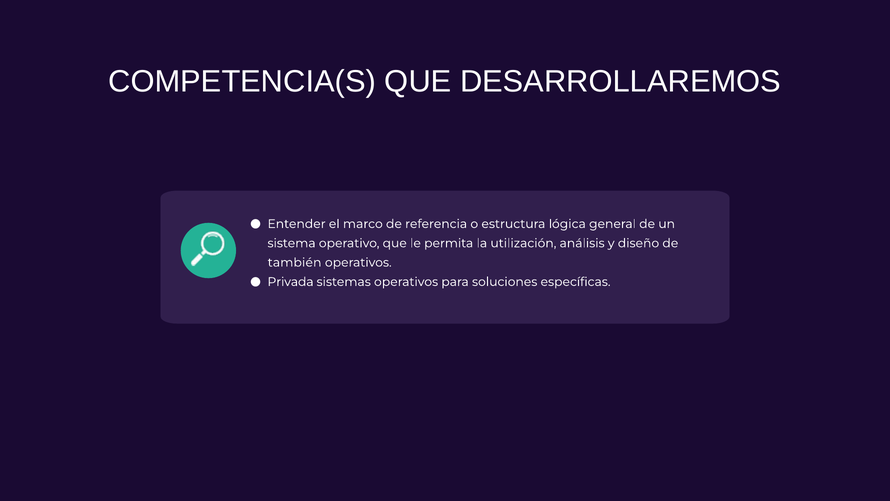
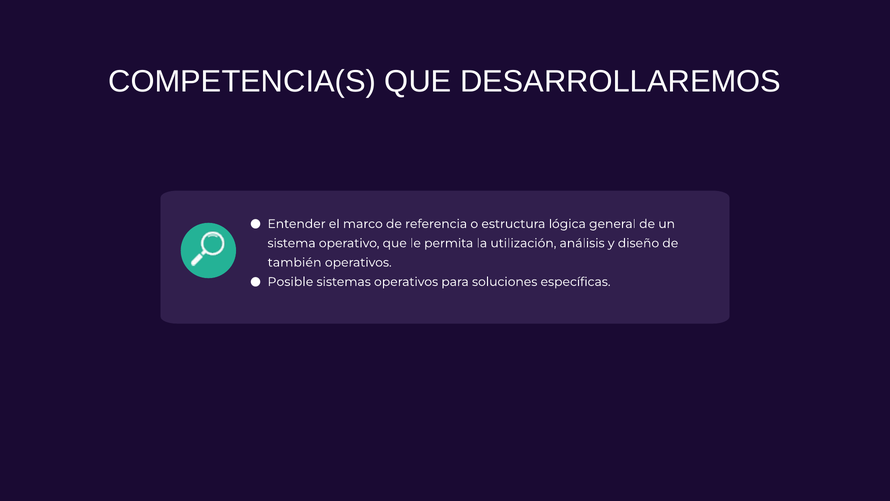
Privada: Privada -> Posible
